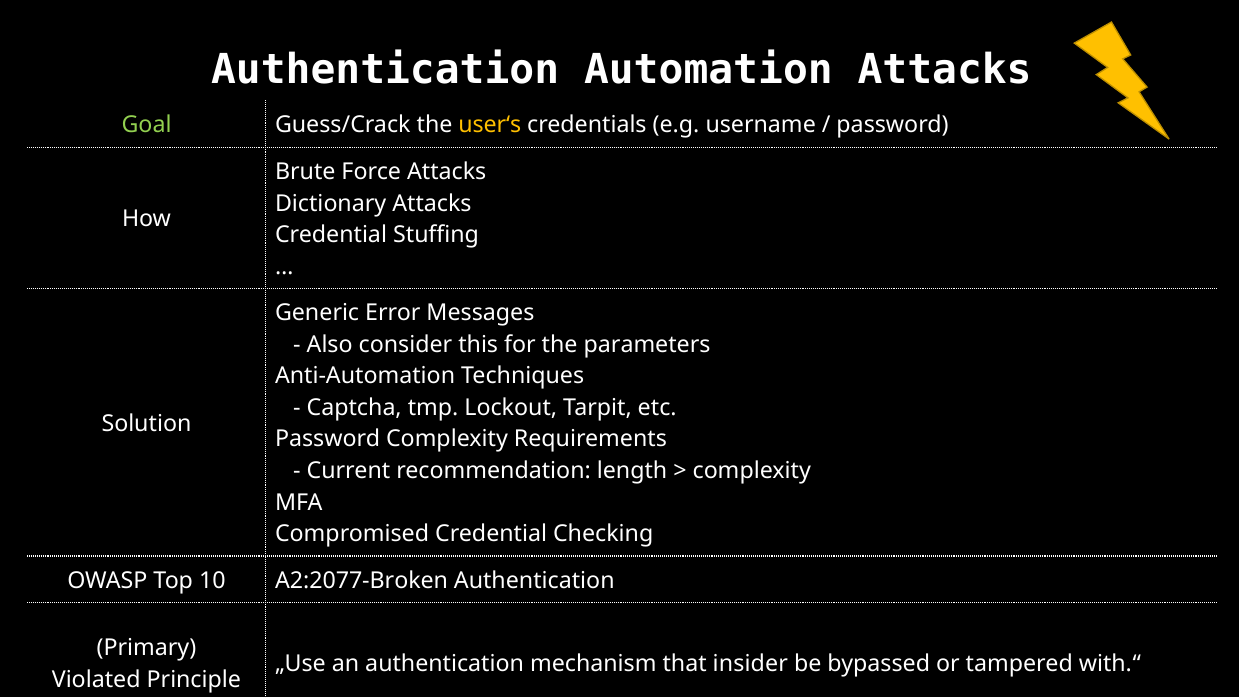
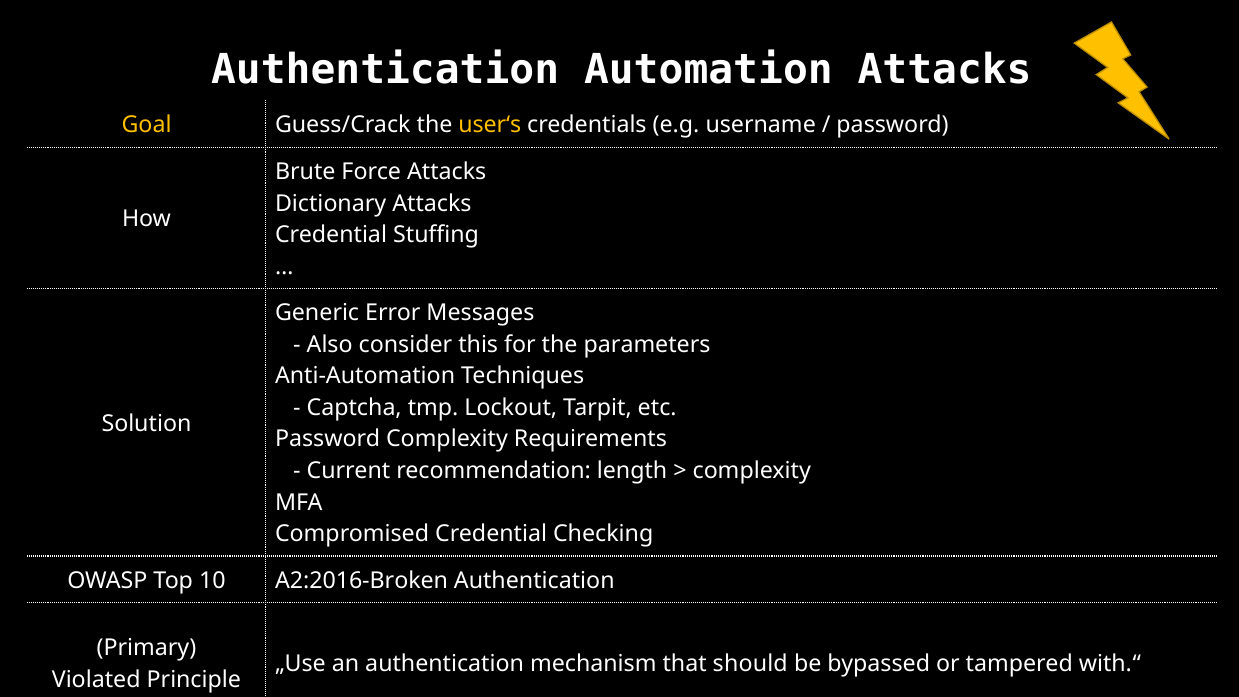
Goal colour: light green -> yellow
A2:2077-Broken: A2:2077-Broken -> A2:2016-Broken
insider: insider -> should
